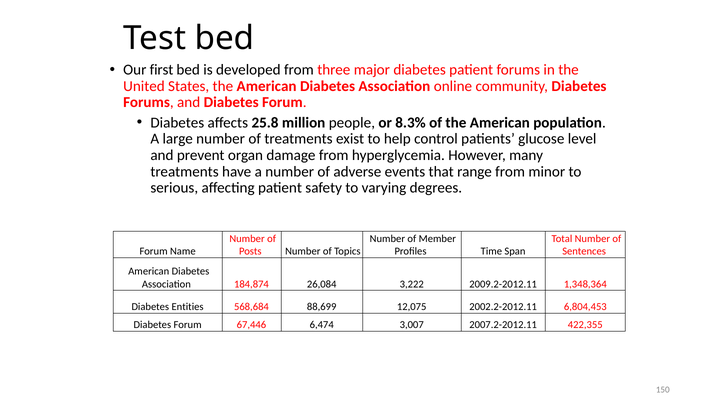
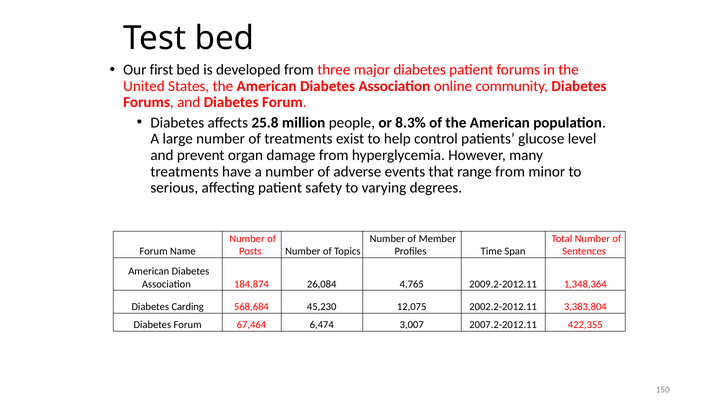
3,222: 3,222 -> 4,765
Entities: Entities -> Carding
88,699: 88,699 -> 45,230
6,804,453: 6,804,453 -> 3,383,804
67,446: 67,446 -> 67,464
